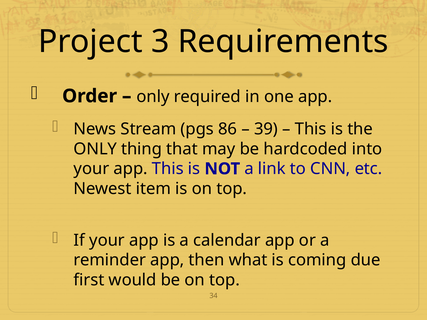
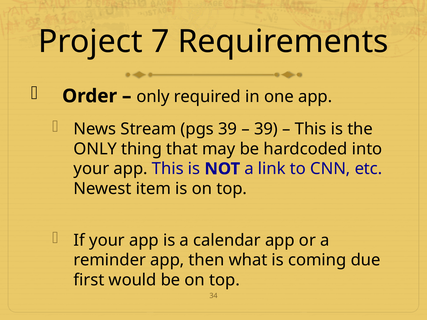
3: 3 -> 7
pgs 86: 86 -> 39
